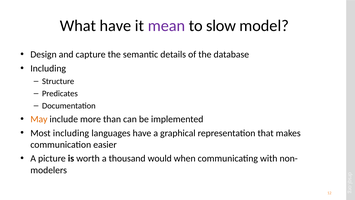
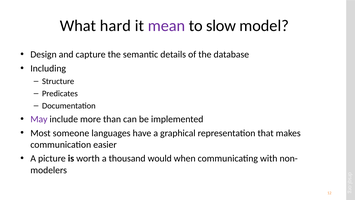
What have: have -> hard
May colour: orange -> purple
Most including: including -> someone
